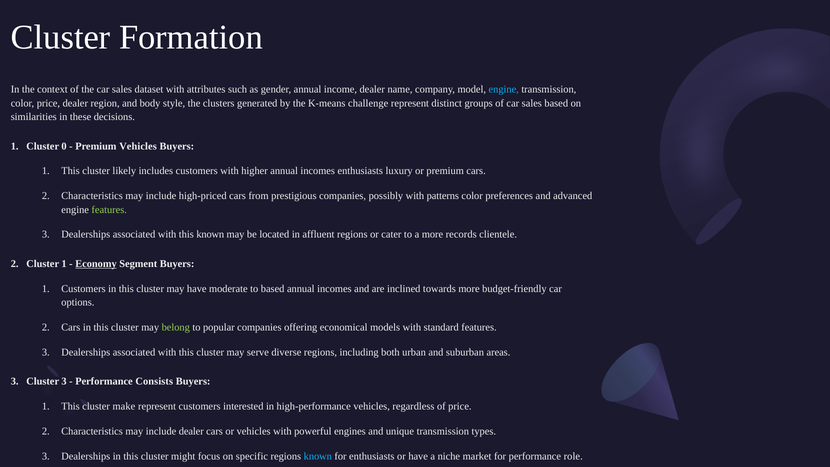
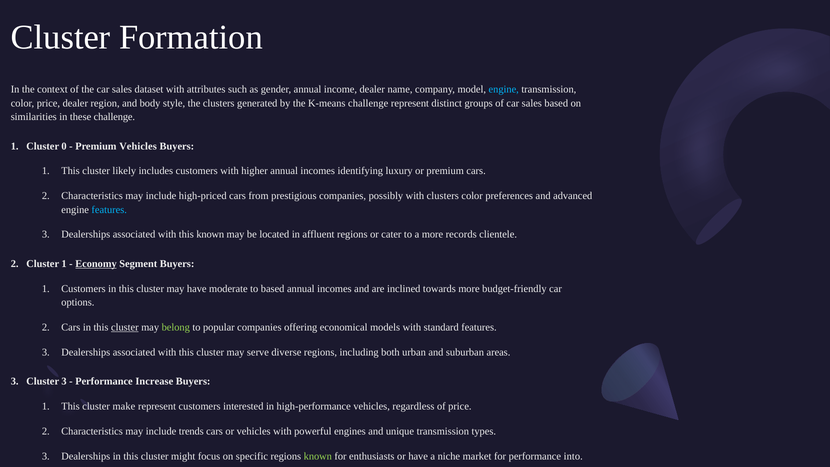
these decisions: decisions -> challenge
incomes enthusiasts: enthusiasts -> identifying
with patterns: patterns -> clusters
features at (109, 210) colour: light green -> light blue
cluster at (125, 327) underline: none -> present
Consists: Consists -> Increase
include dealer: dealer -> trends
known at (318, 456) colour: light blue -> light green
role: role -> into
